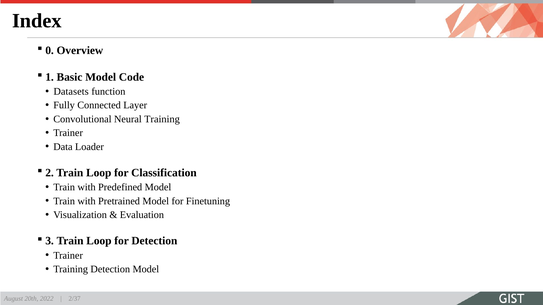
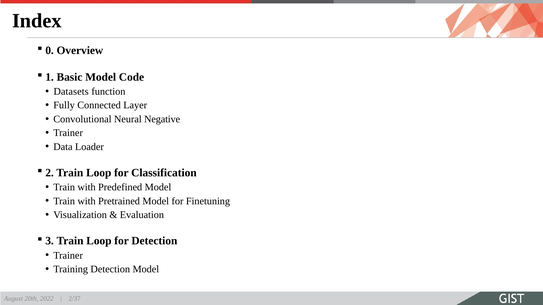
Neural Training: Training -> Negative
